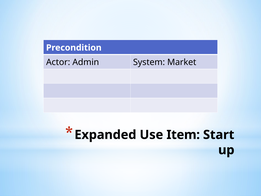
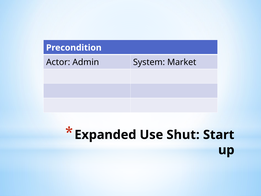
Item: Item -> Shut
